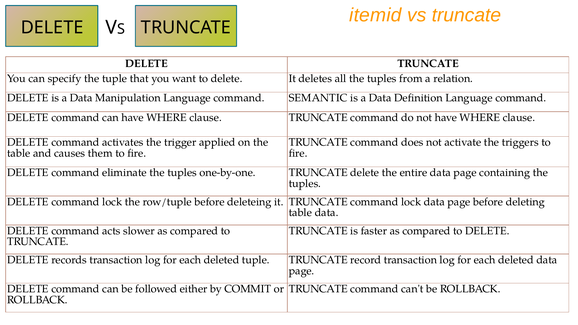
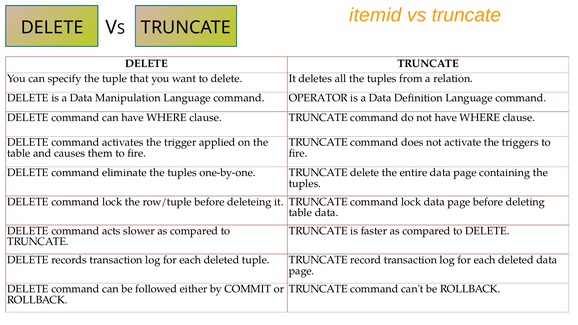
SEMANTIC: SEMANTIC -> OPERATOR
